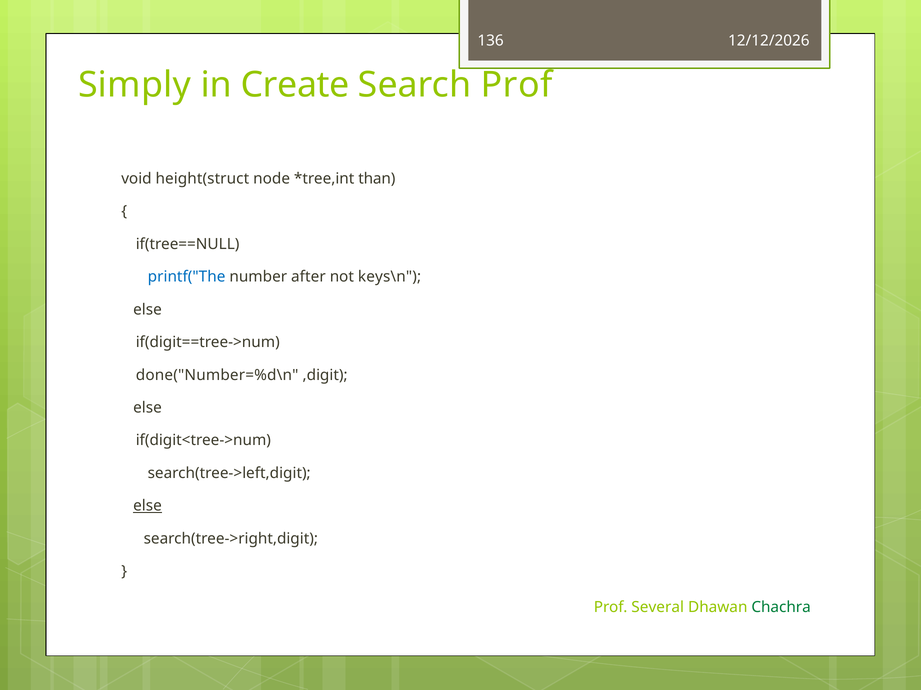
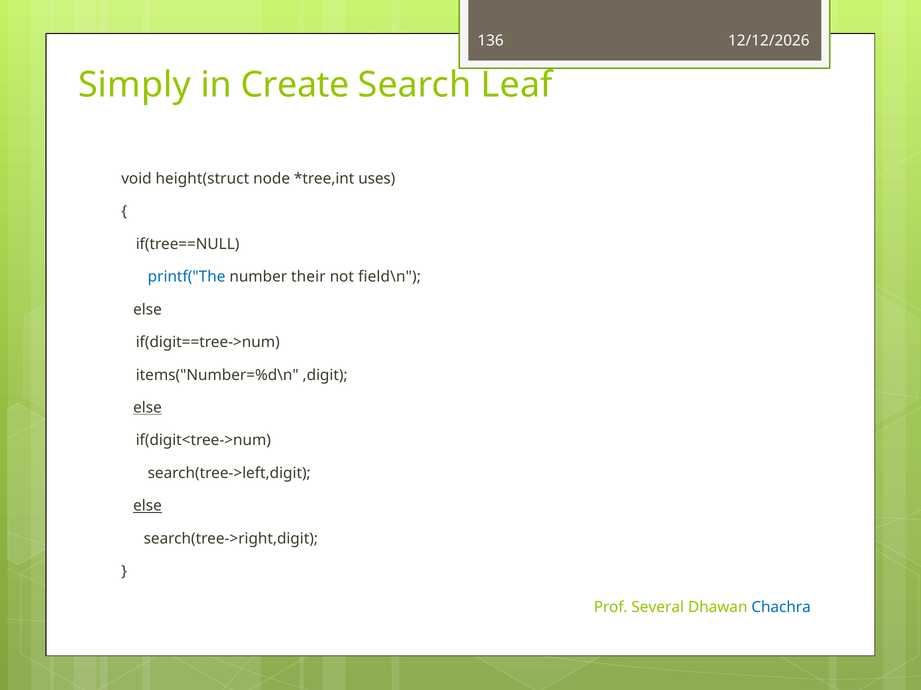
Search Prof: Prof -> Leaf
than: than -> uses
after: after -> their
keys\n: keys\n -> field\n
done("Number=%d\n: done("Number=%d\n -> items("Number=%d\n
else at (148, 408) underline: none -> present
Chachra colour: green -> blue
